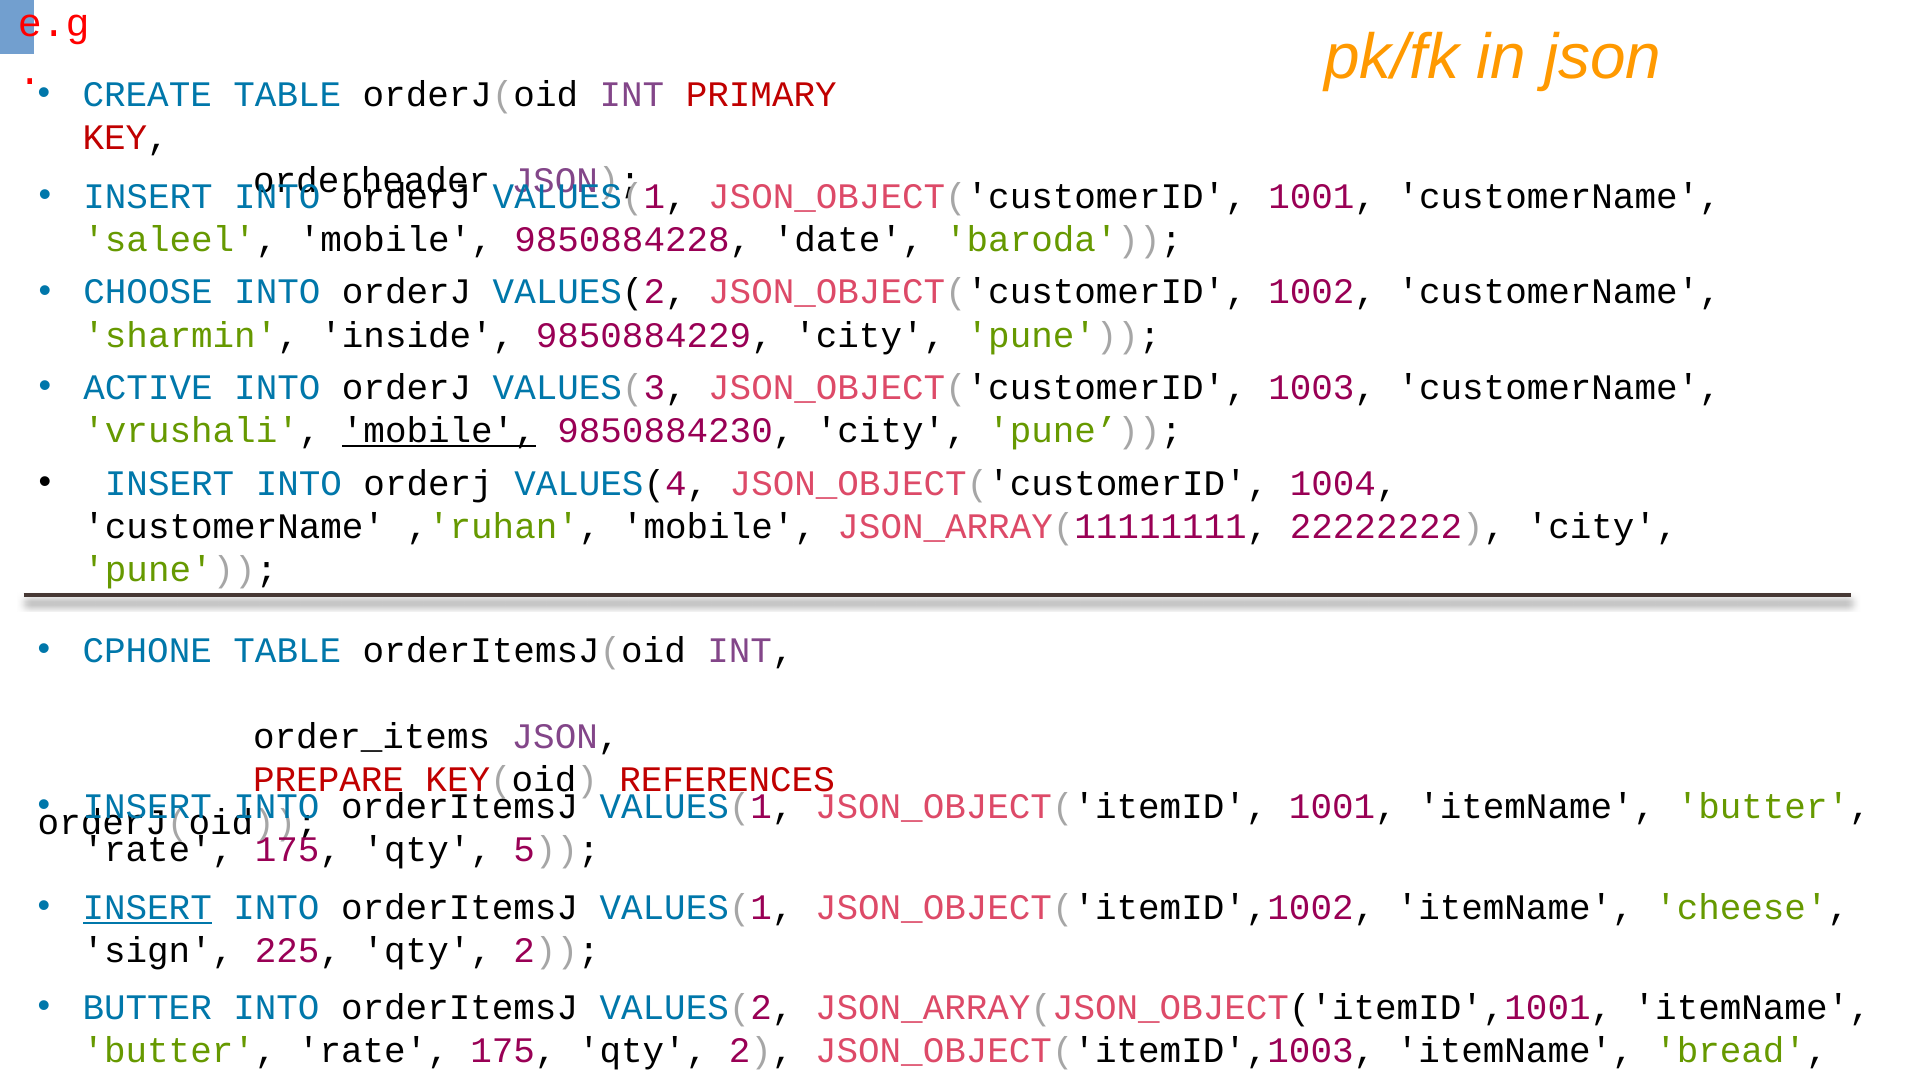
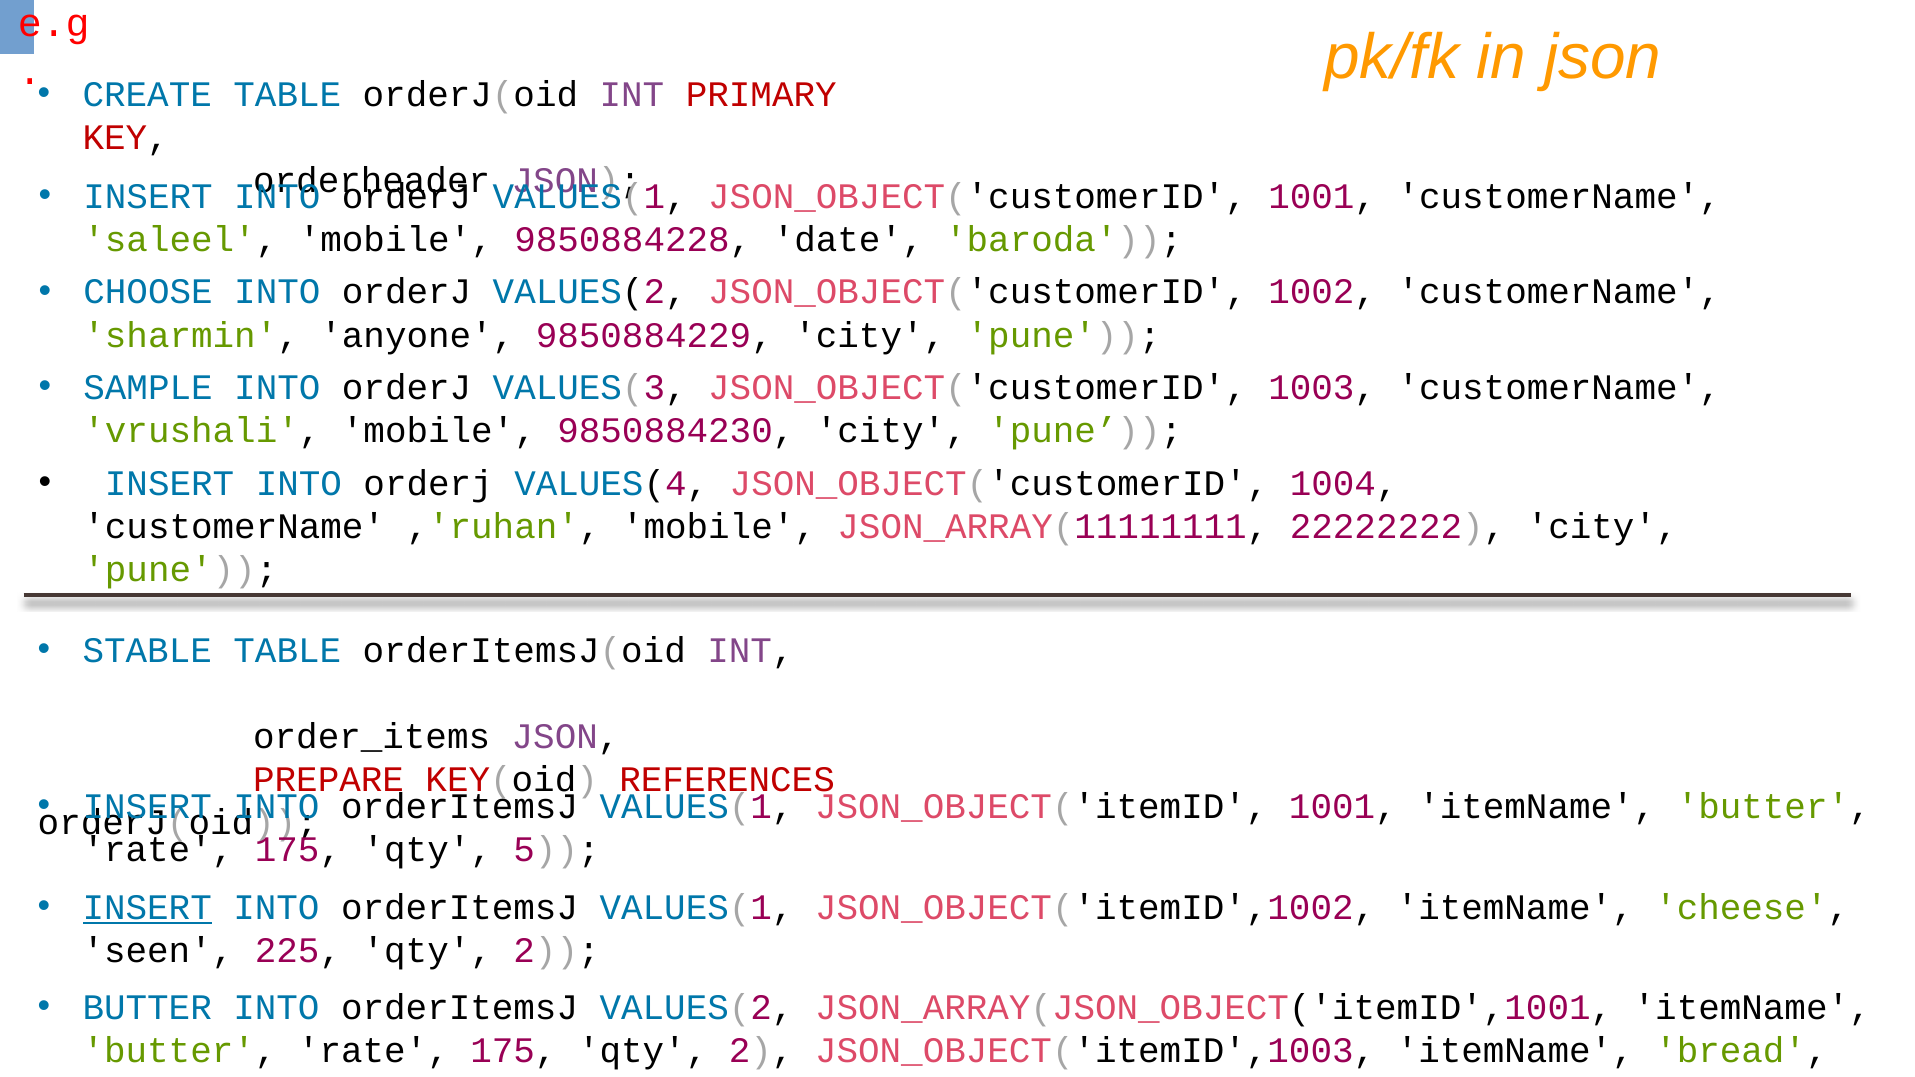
inside: inside -> anyone
ACTIVE: ACTIVE -> SAMPLE
mobile at (439, 431) underline: present -> none
CPHONE: CPHONE -> STABLE
sign: sign -> seen
